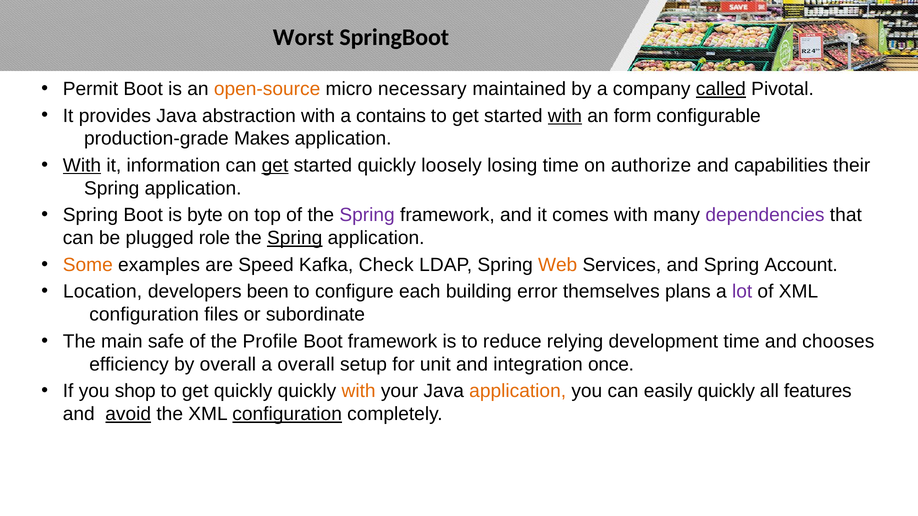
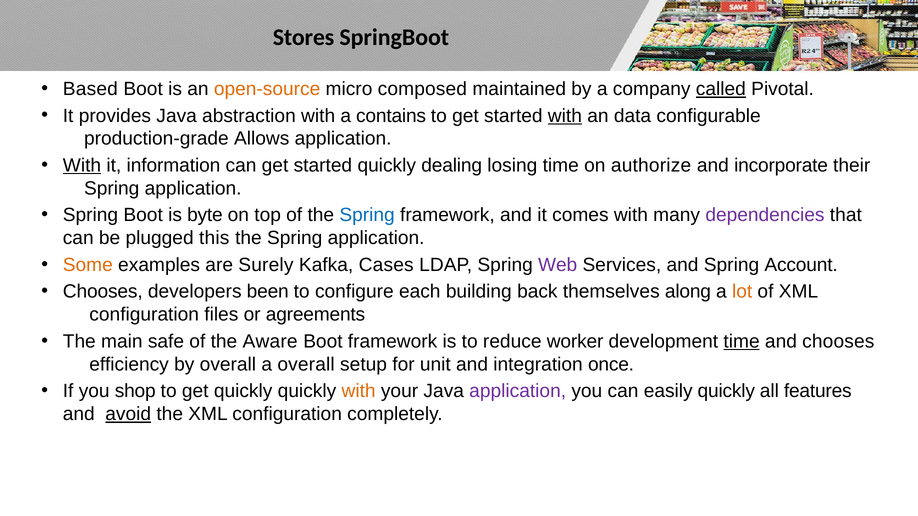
Worst: Worst -> Stores
Permit: Permit -> Based
necessary: necessary -> composed
form: form -> data
Makes: Makes -> Allows
get at (275, 166) underline: present -> none
loosely: loosely -> dealing
capabilities: capabilities -> incorporate
Spring at (367, 215) colour: purple -> blue
role: role -> this
Spring at (295, 238) underline: present -> none
Speed: Speed -> Surely
Check: Check -> Cases
Web colour: orange -> purple
Location at (103, 292): Location -> Chooses
error: error -> back
plans: plans -> along
lot colour: purple -> orange
subordinate: subordinate -> agreements
Proﬁle: Proﬁle -> Aware
relying: relying -> worker
time at (742, 342) underline: none -> present
application at (518, 391) colour: orange -> purple
configuration at (287, 414) underline: present -> none
